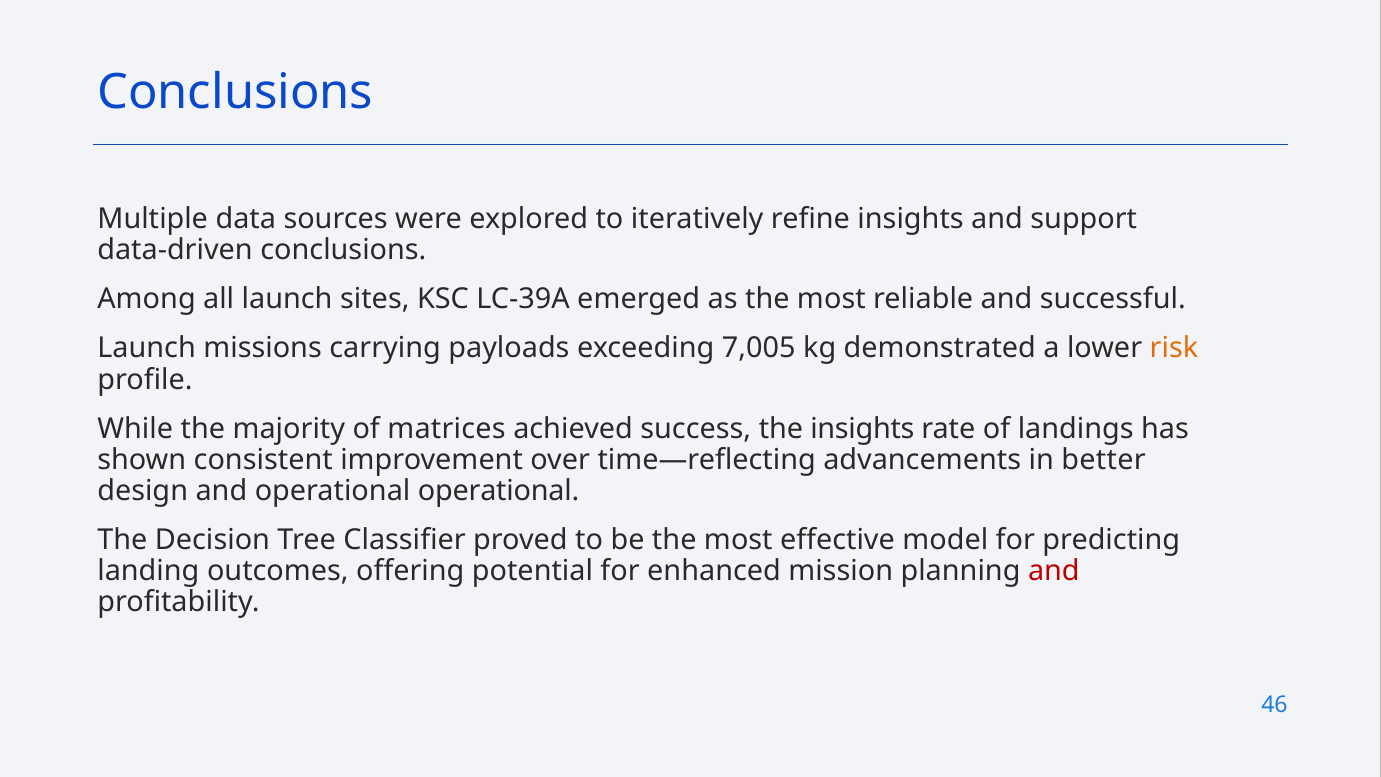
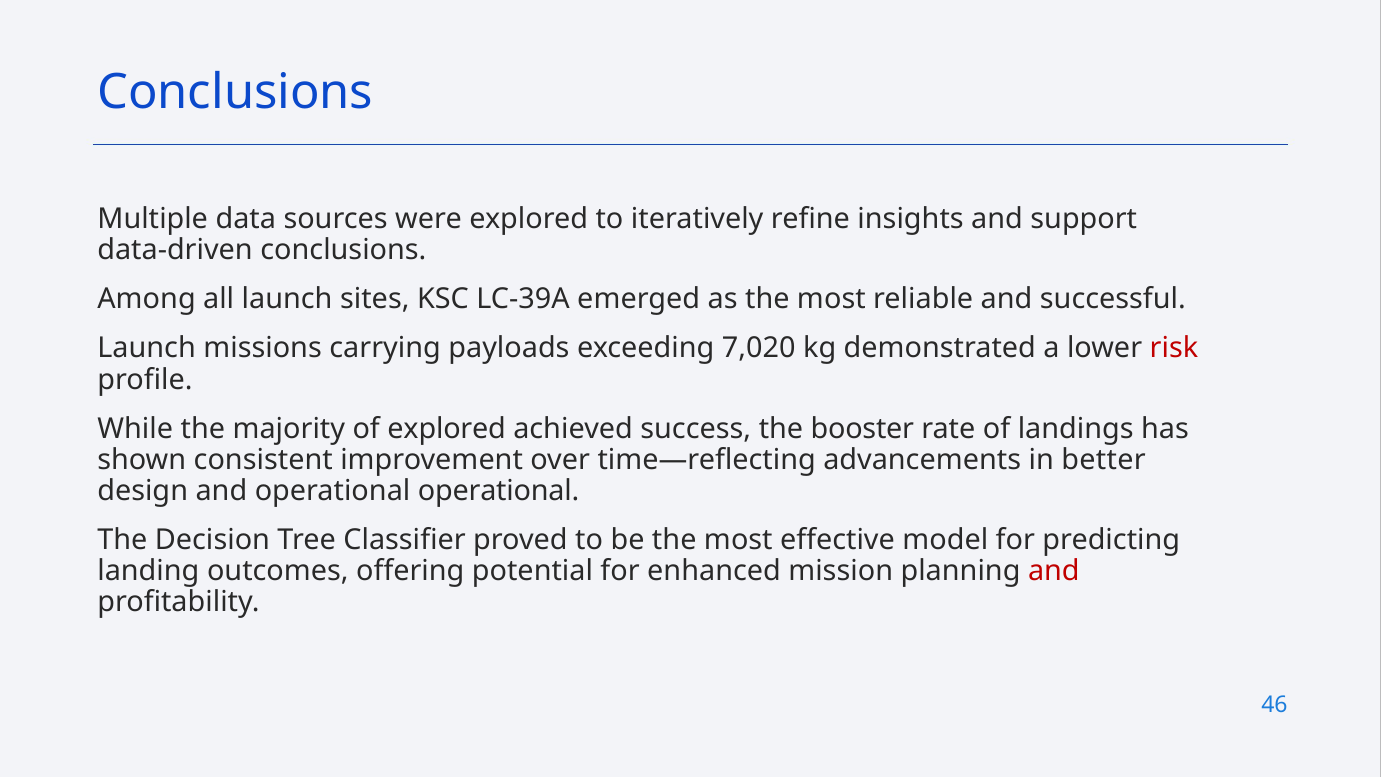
7,005: 7,005 -> 7,020
risk colour: orange -> red
of matrices: matrices -> explored
the insights: insights -> booster
